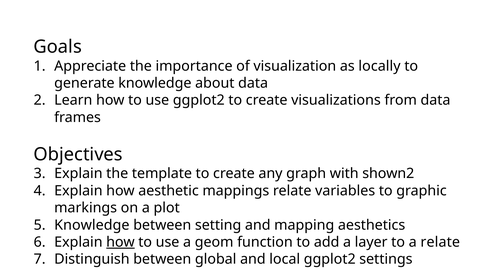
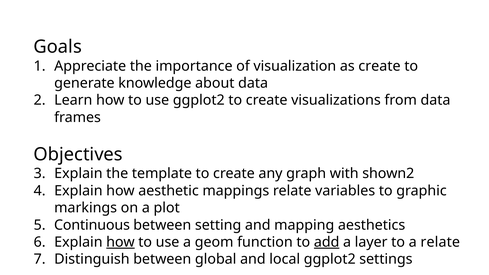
as locally: locally -> create
Knowledge at (92, 225): Knowledge -> Continuous
add underline: none -> present
